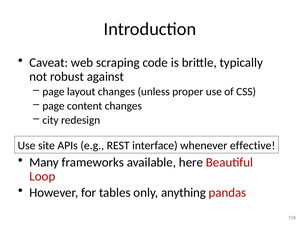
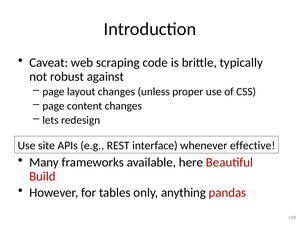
city: city -> lets
Loop: Loop -> Build
